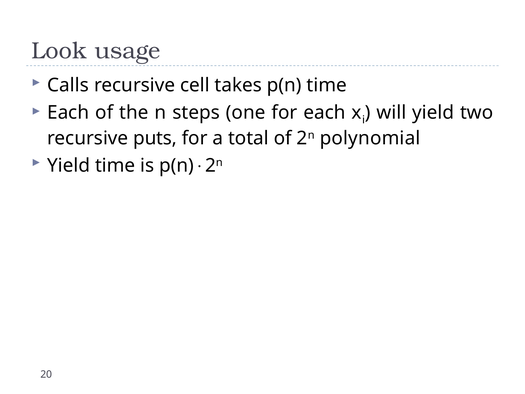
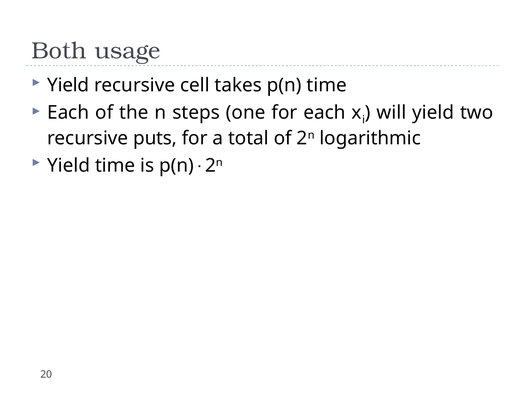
Look: Look -> Both
Calls at (68, 85): Calls -> Yield
polynomial: polynomial -> logarithmic
